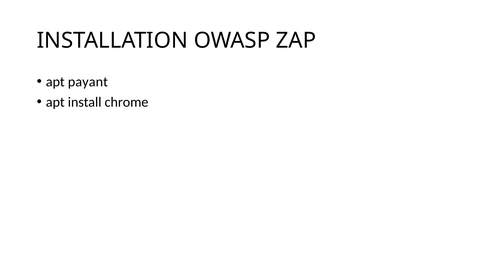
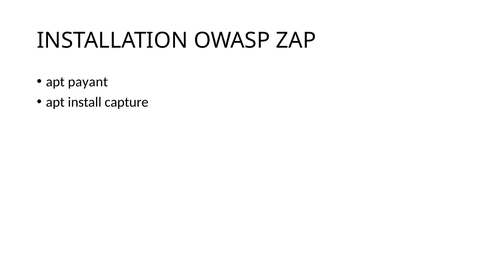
chrome: chrome -> capture
